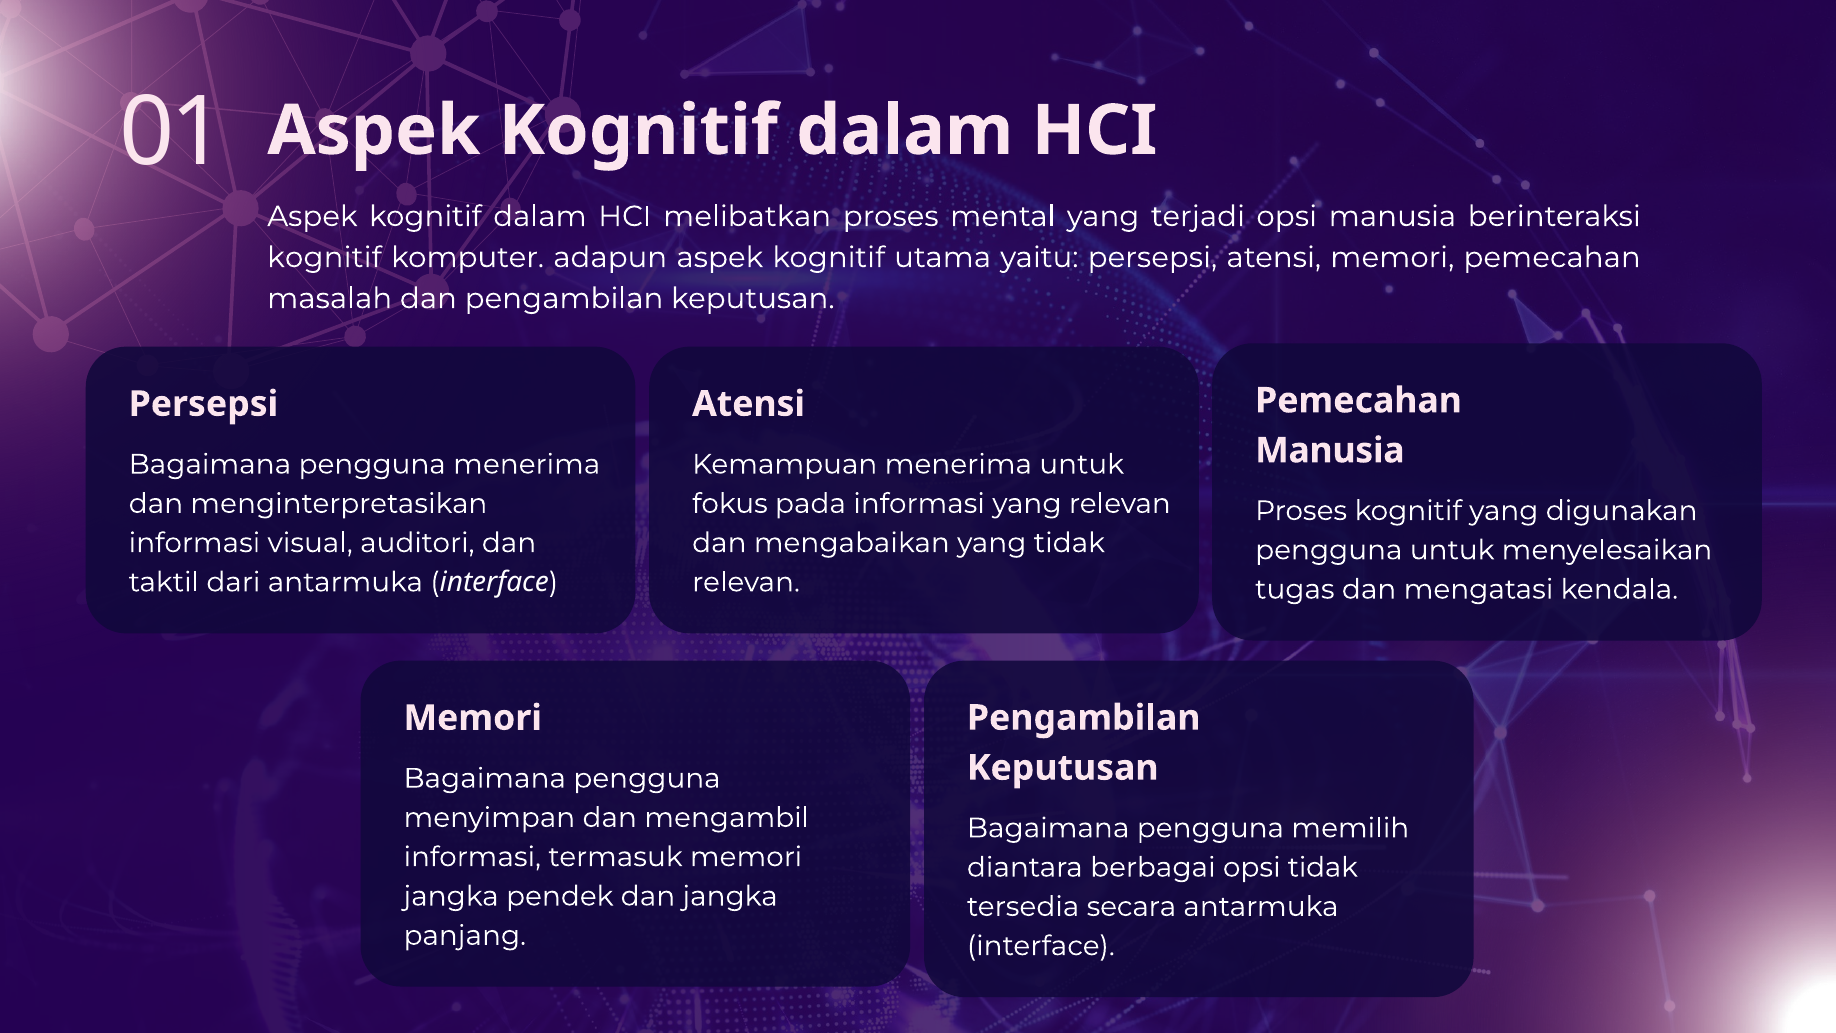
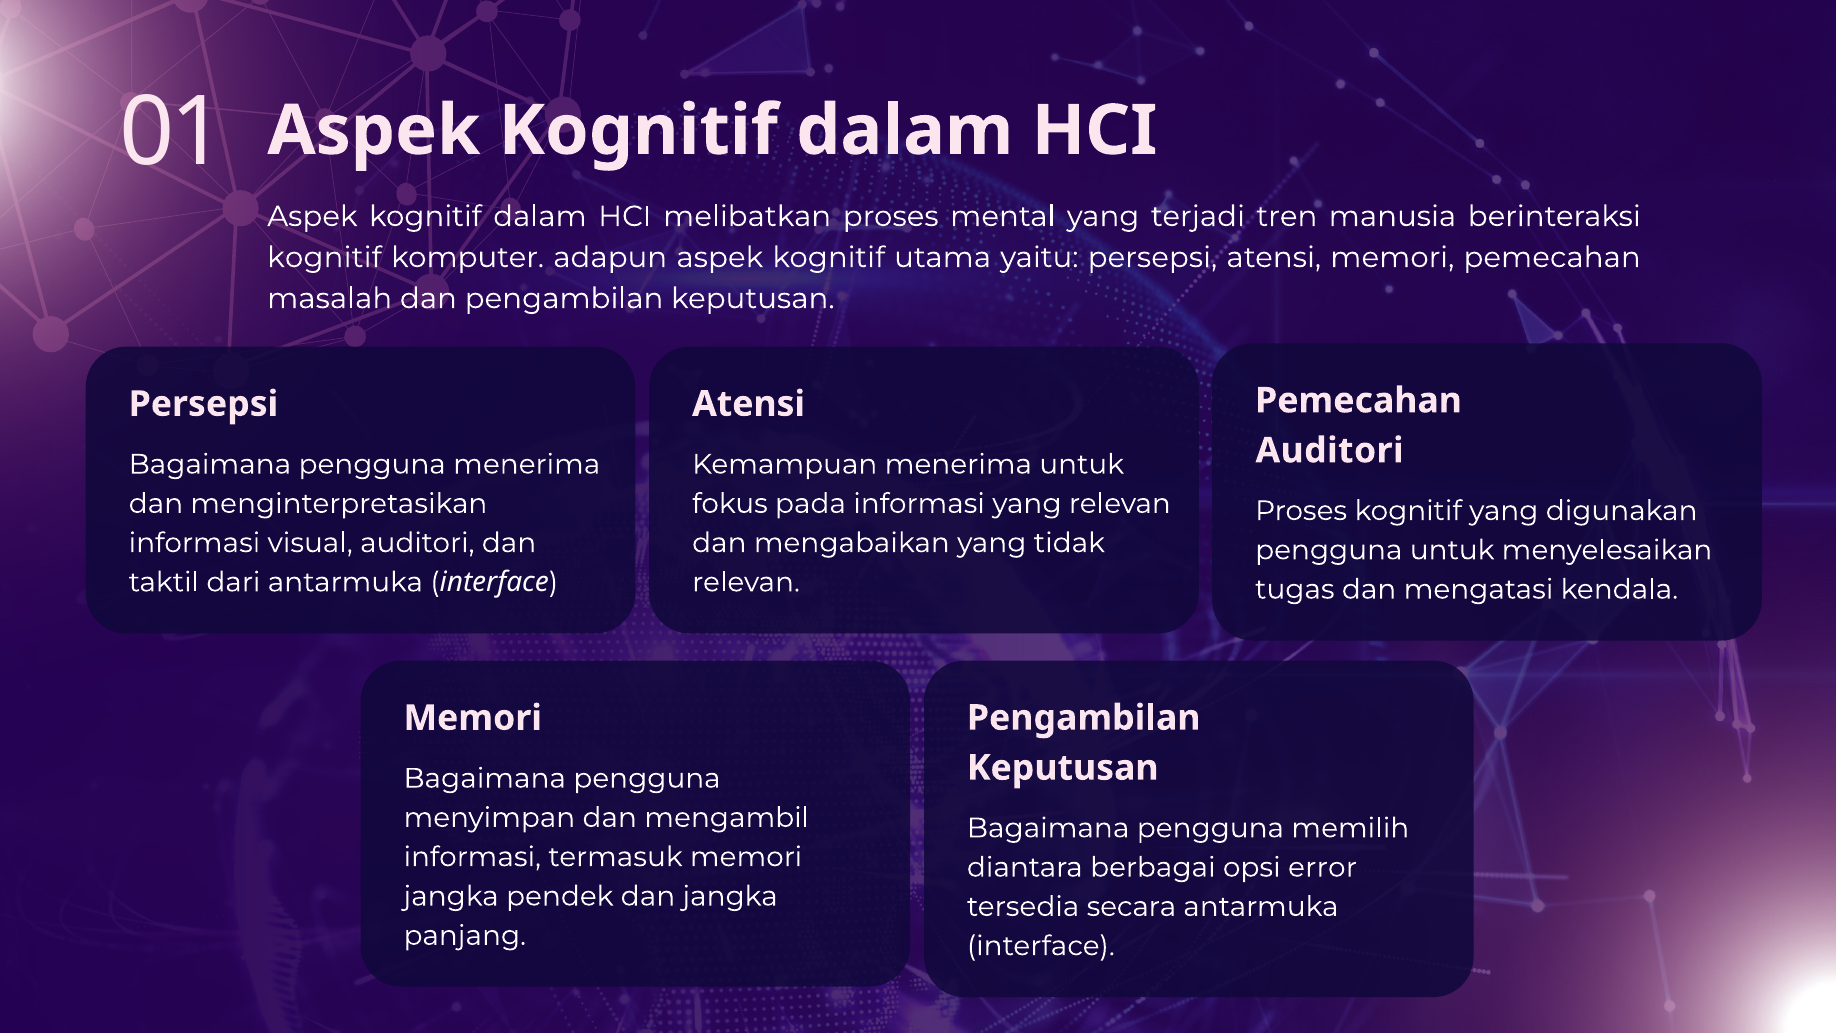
terjadi opsi: opsi -> tren
Manusia at (1330, 451): Manusia -> Auditori
opsi tidak: tidak -> error
